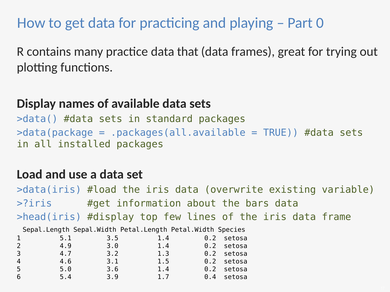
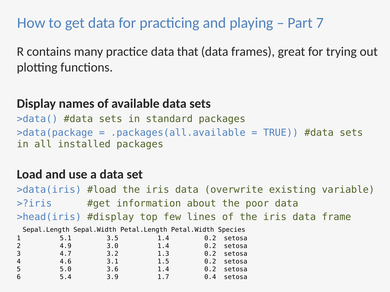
0: 0 -> 7
bars: bars -> poor
